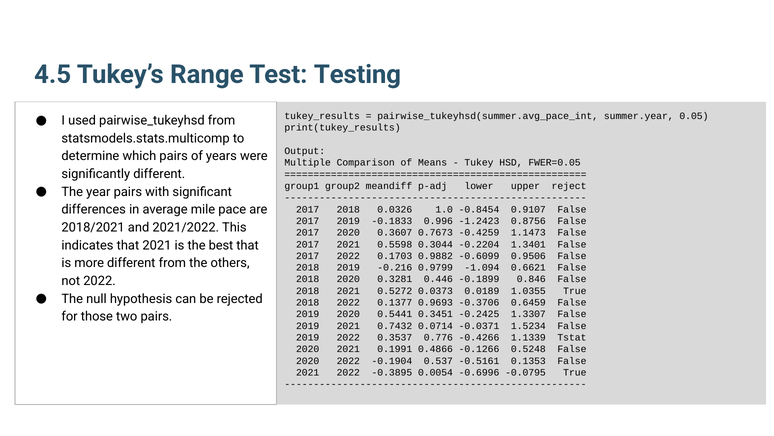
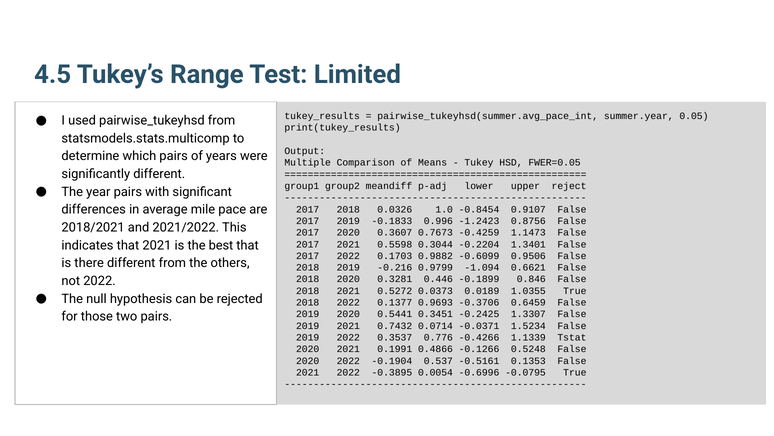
Testing: Testing -> Limited
more: more -> there
